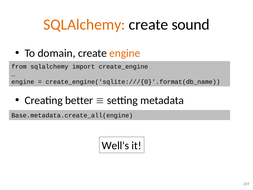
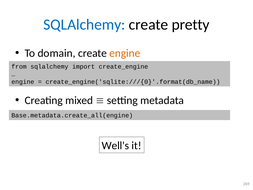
SQLAlchemy at (84, 24) colour: orange -> blue
sound: sound -> pretty
better: better -> mixed
